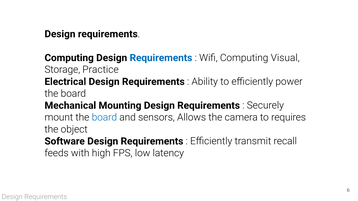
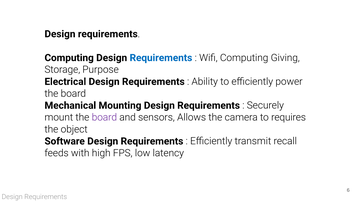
Visual: Visual -> Giving
Practice: Practice -> Purpose
board at (104, 118) colour: blue -> purple
